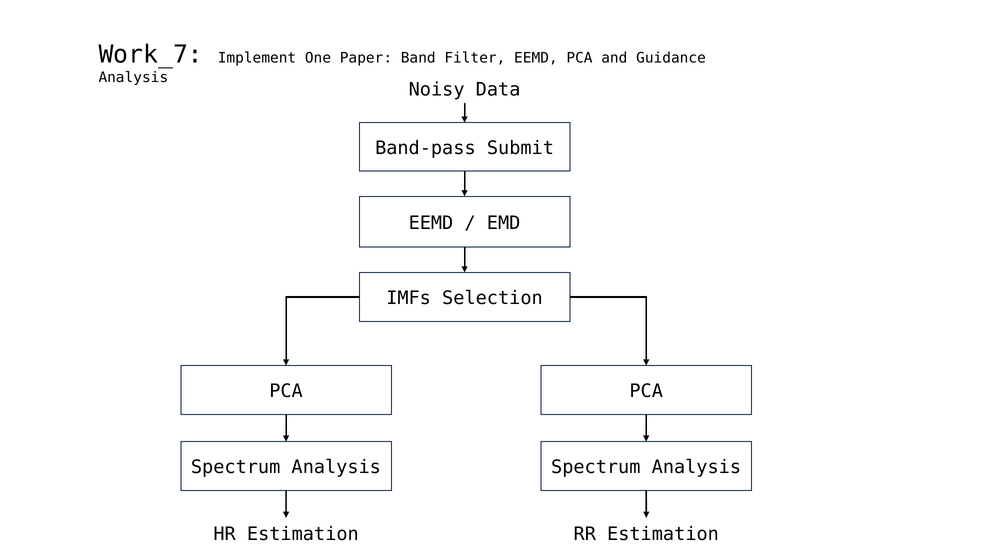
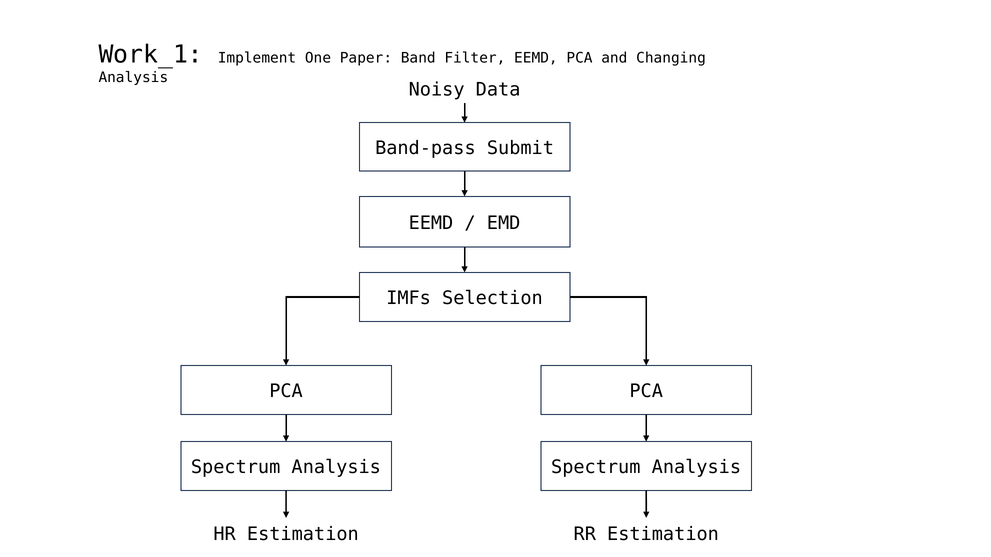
Work_7: Work_7 -> Work_1
Guidance: Guidance -> Changing
